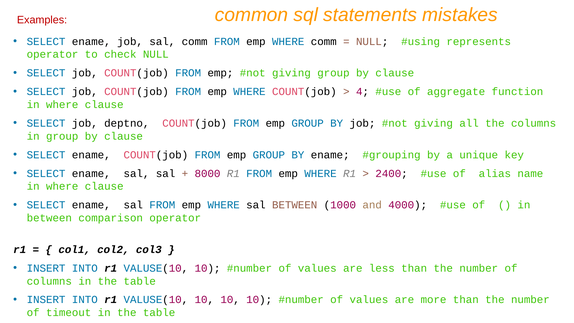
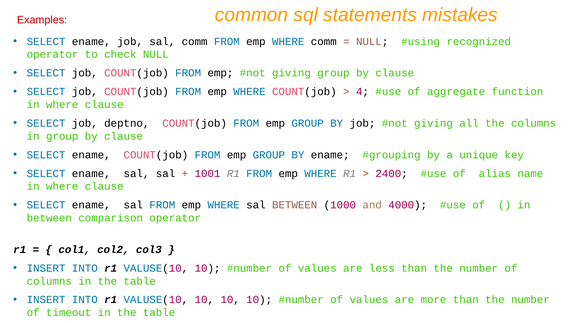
represents: represents -> recognized
8000: 8000 -> 1001
